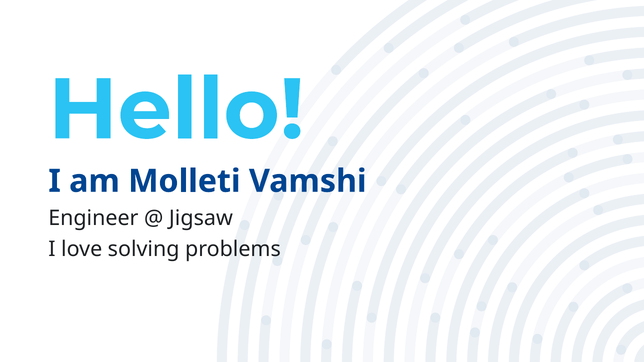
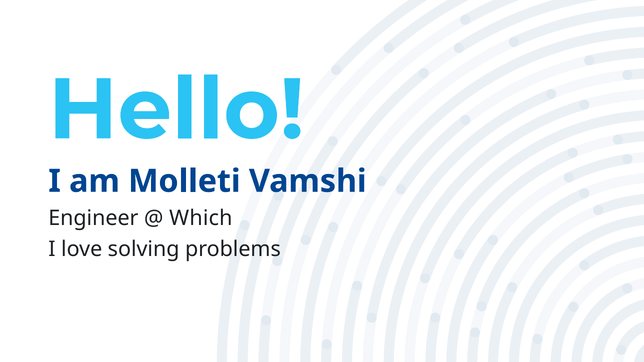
Jigsaw: Jigsaw -> Which
